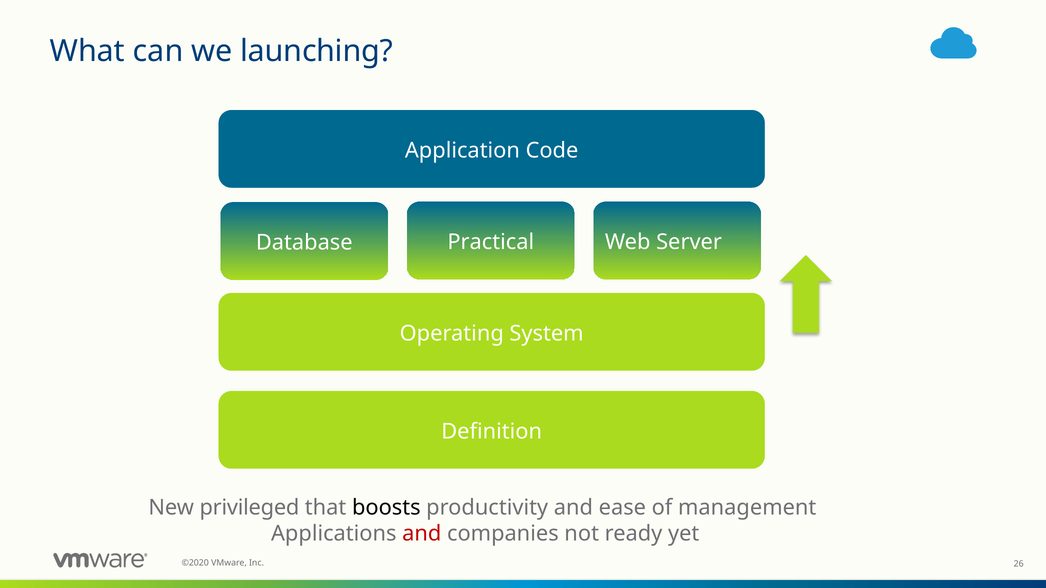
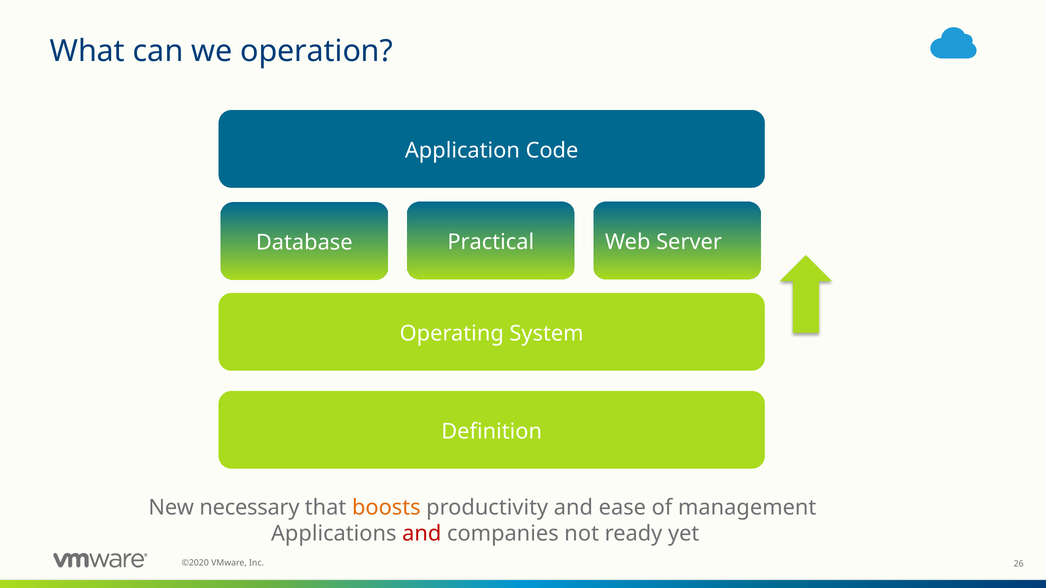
launching: launching -> operation
privileged: privileged -> necessary
boosts colour: black -> orange
